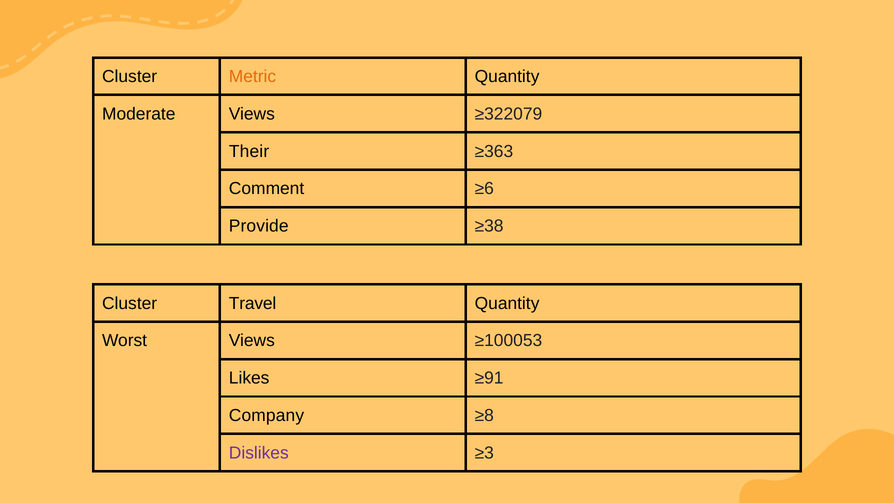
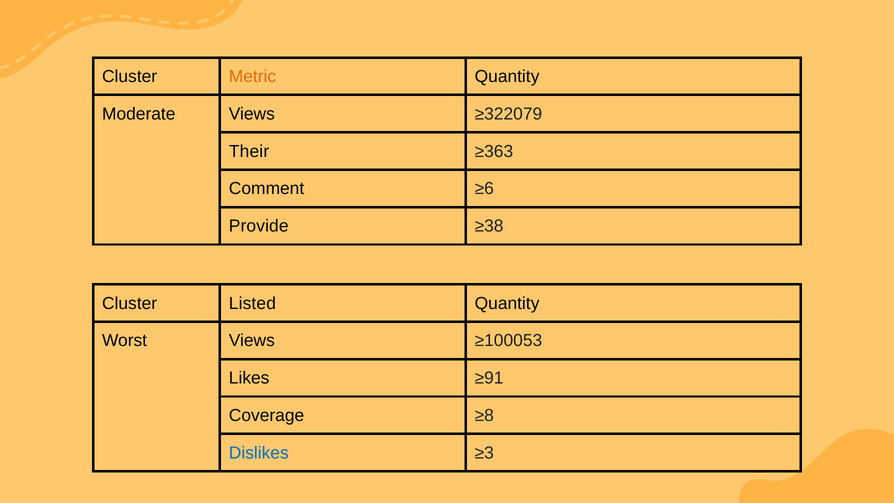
Travel: Travel -> Listed
Company: Company -> Coverage
Dislikes colour: purple -> blue
